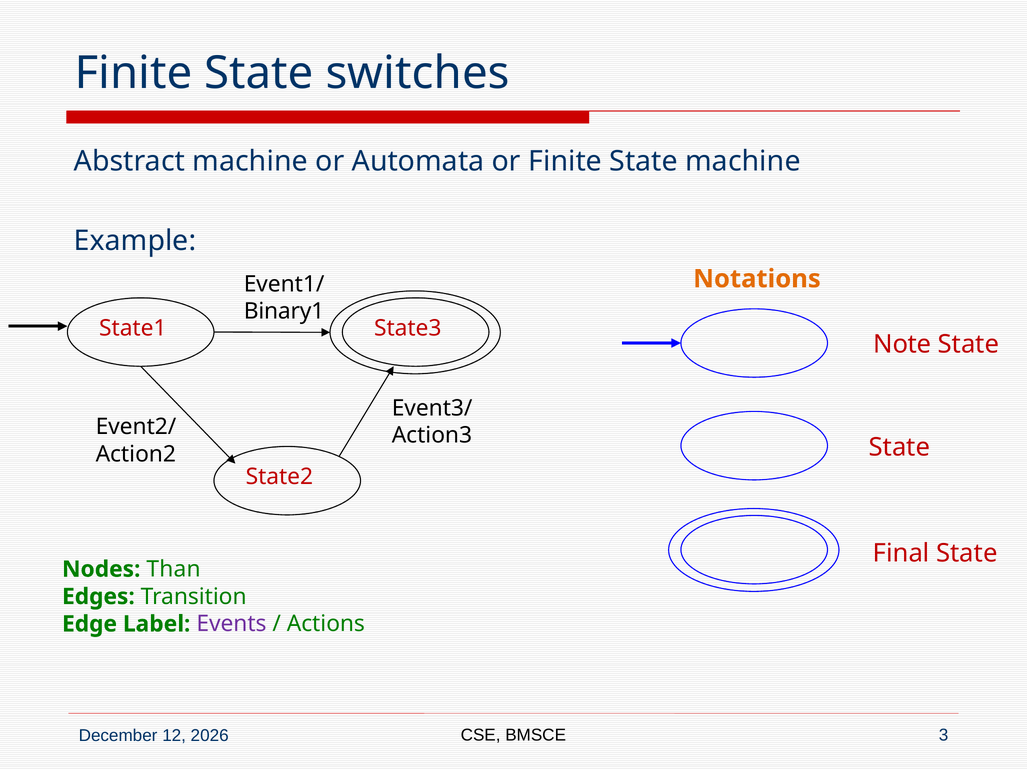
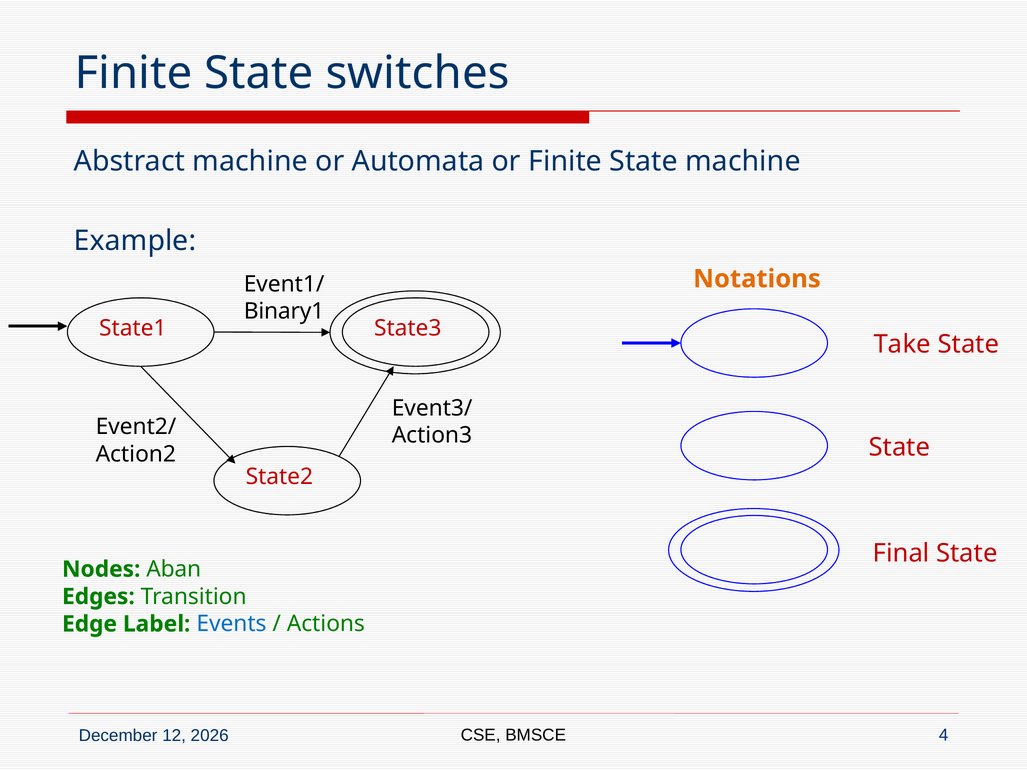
Note: Note -> Take
Than: Than -> Aban
Events colour: purple -> blue
3: 3 -> 4
